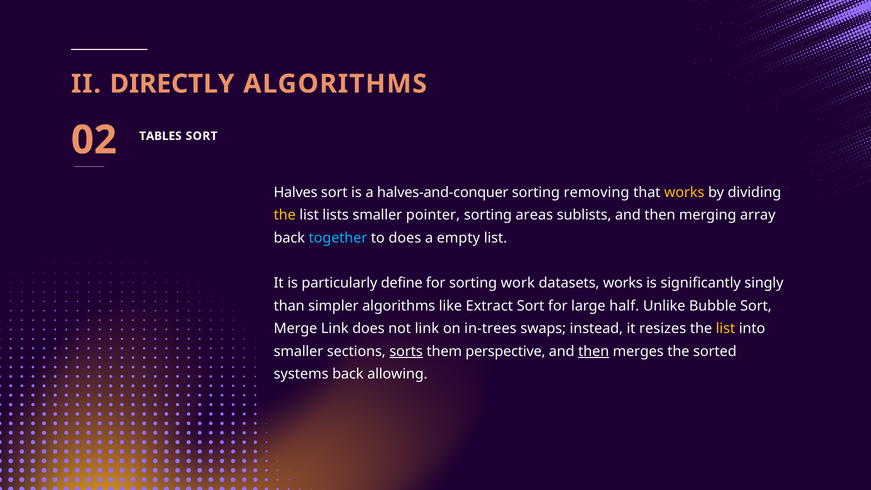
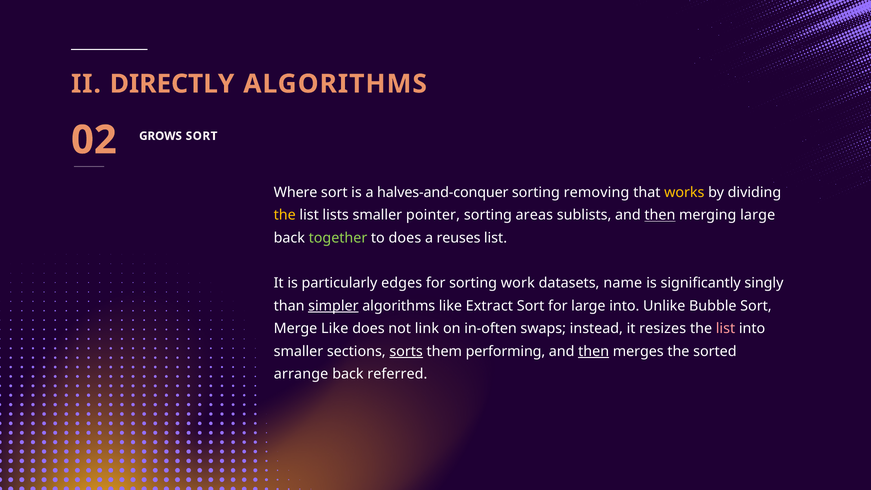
TABLES: TABLES -> GROWS
Halves: Halves -> Where
then at (660, 215) underline: none -> present
merging array: array -> large
together colour: light blue -> light green
empty: empty -> reuses
define: define -> edges
datasets works: works -> name
simpler underline: none -> present
large half: half -> into
Merge Link: Link -> Like
in-trees: in-trees -> in-often
list at (725, 329) colour: yellow -> pink
perspective: perspective -> performing
systems: systems -> arrange
allowing: allowing -> referred
